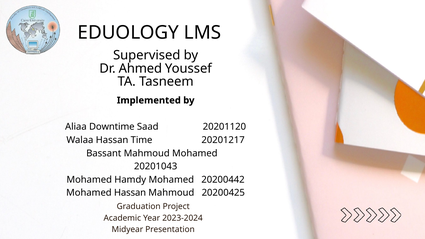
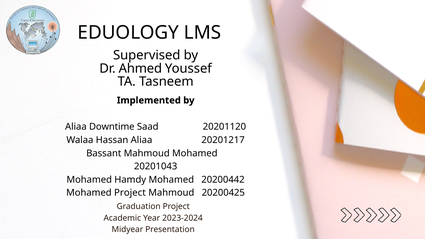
Hassan Time: Time -> Aliaa
Mohamed Hassan: Hassan -> Project
